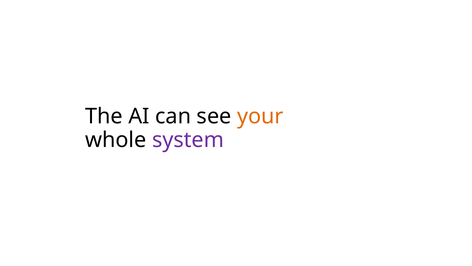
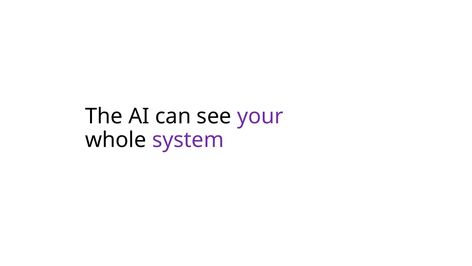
your colour: orange -> purple
